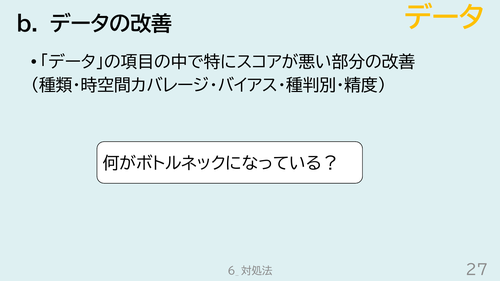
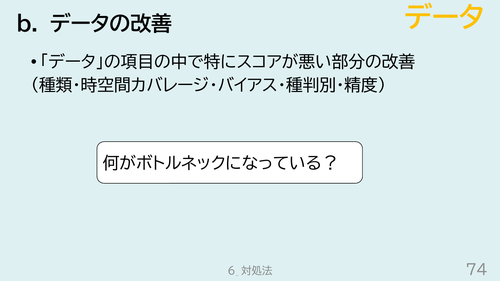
27: 27 -> 74
